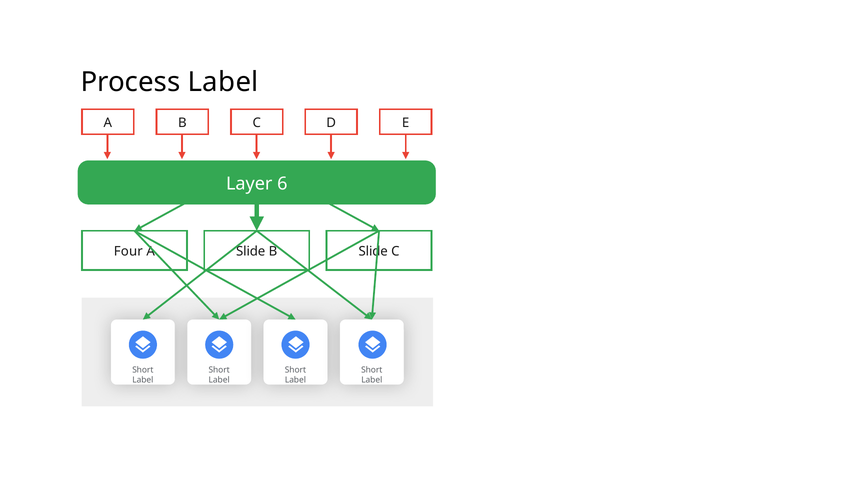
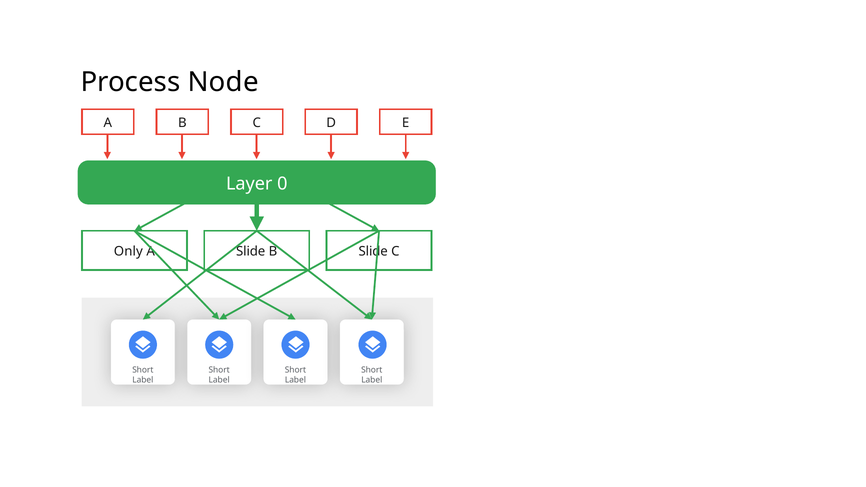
Process Label: Label -> Node
6: 6 -> 0
Four: Four -> Only
